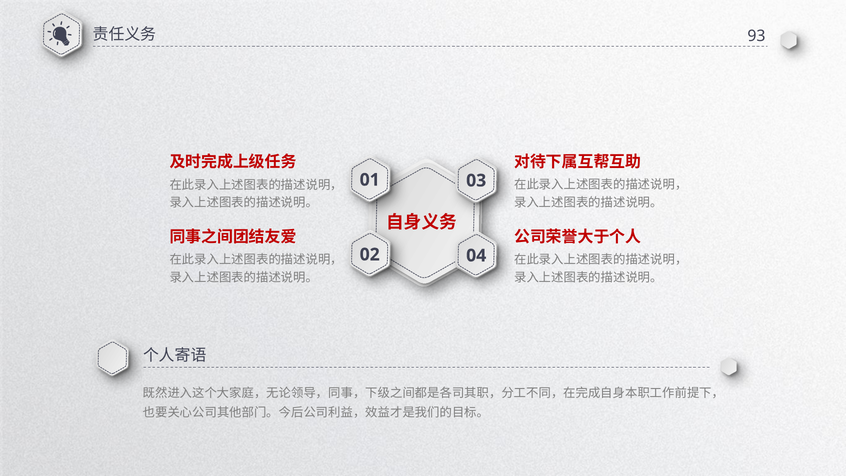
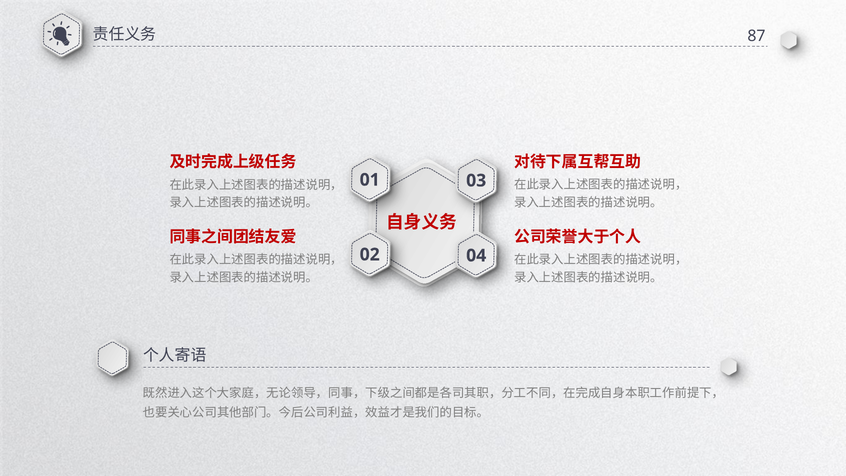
93: 93 -> 87
